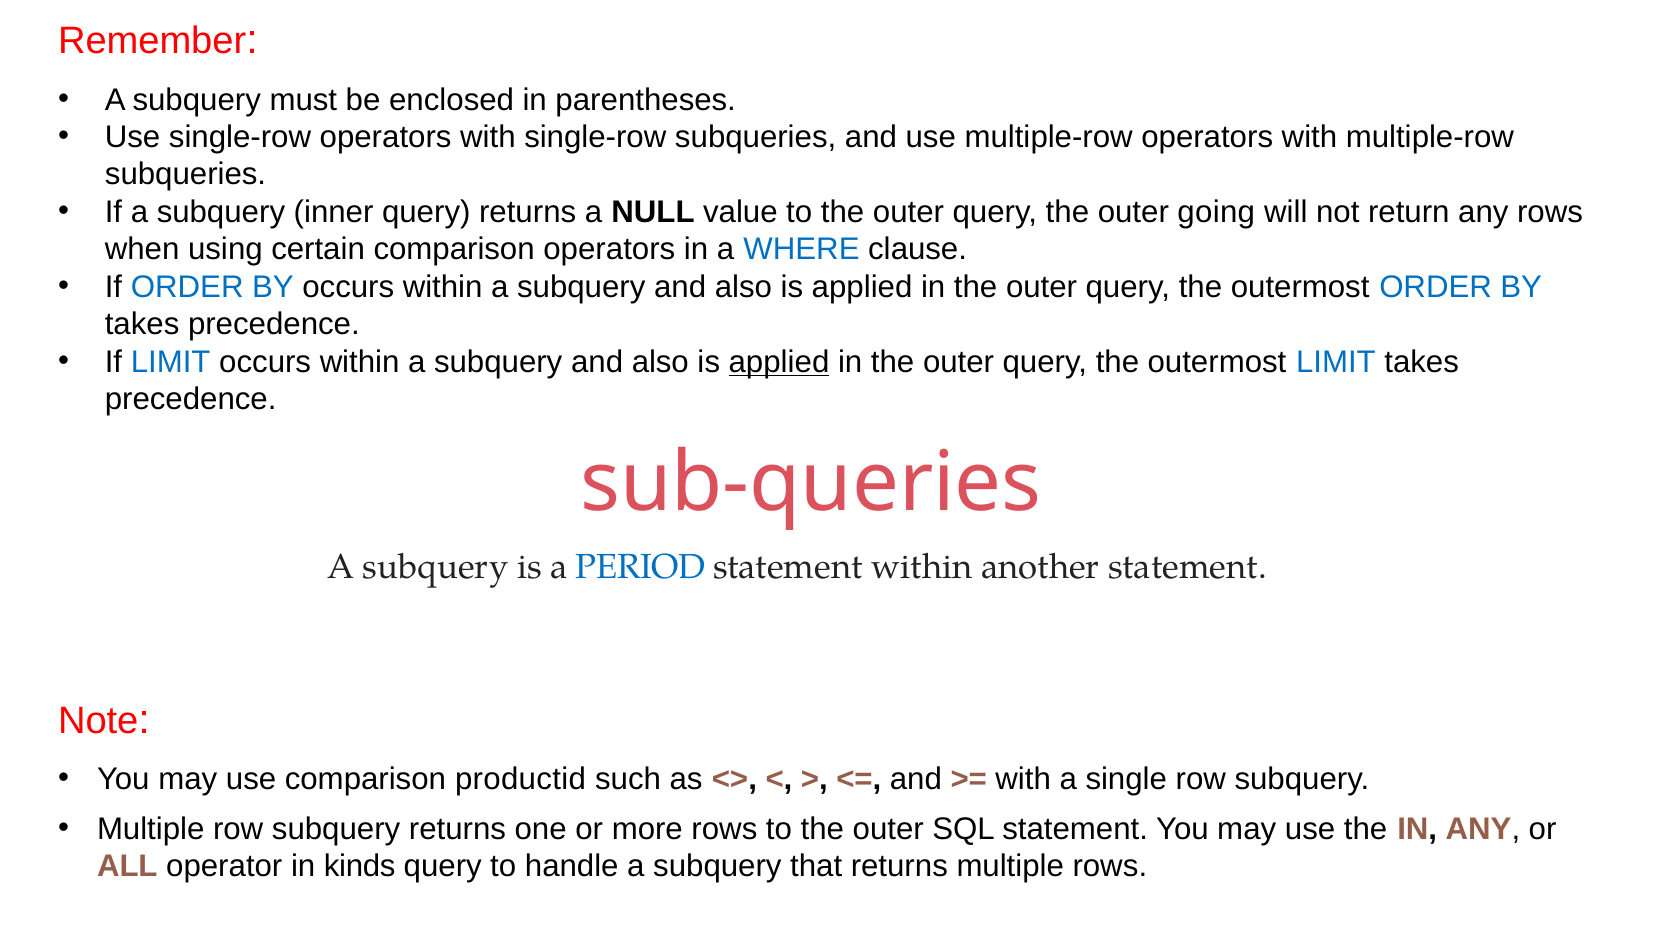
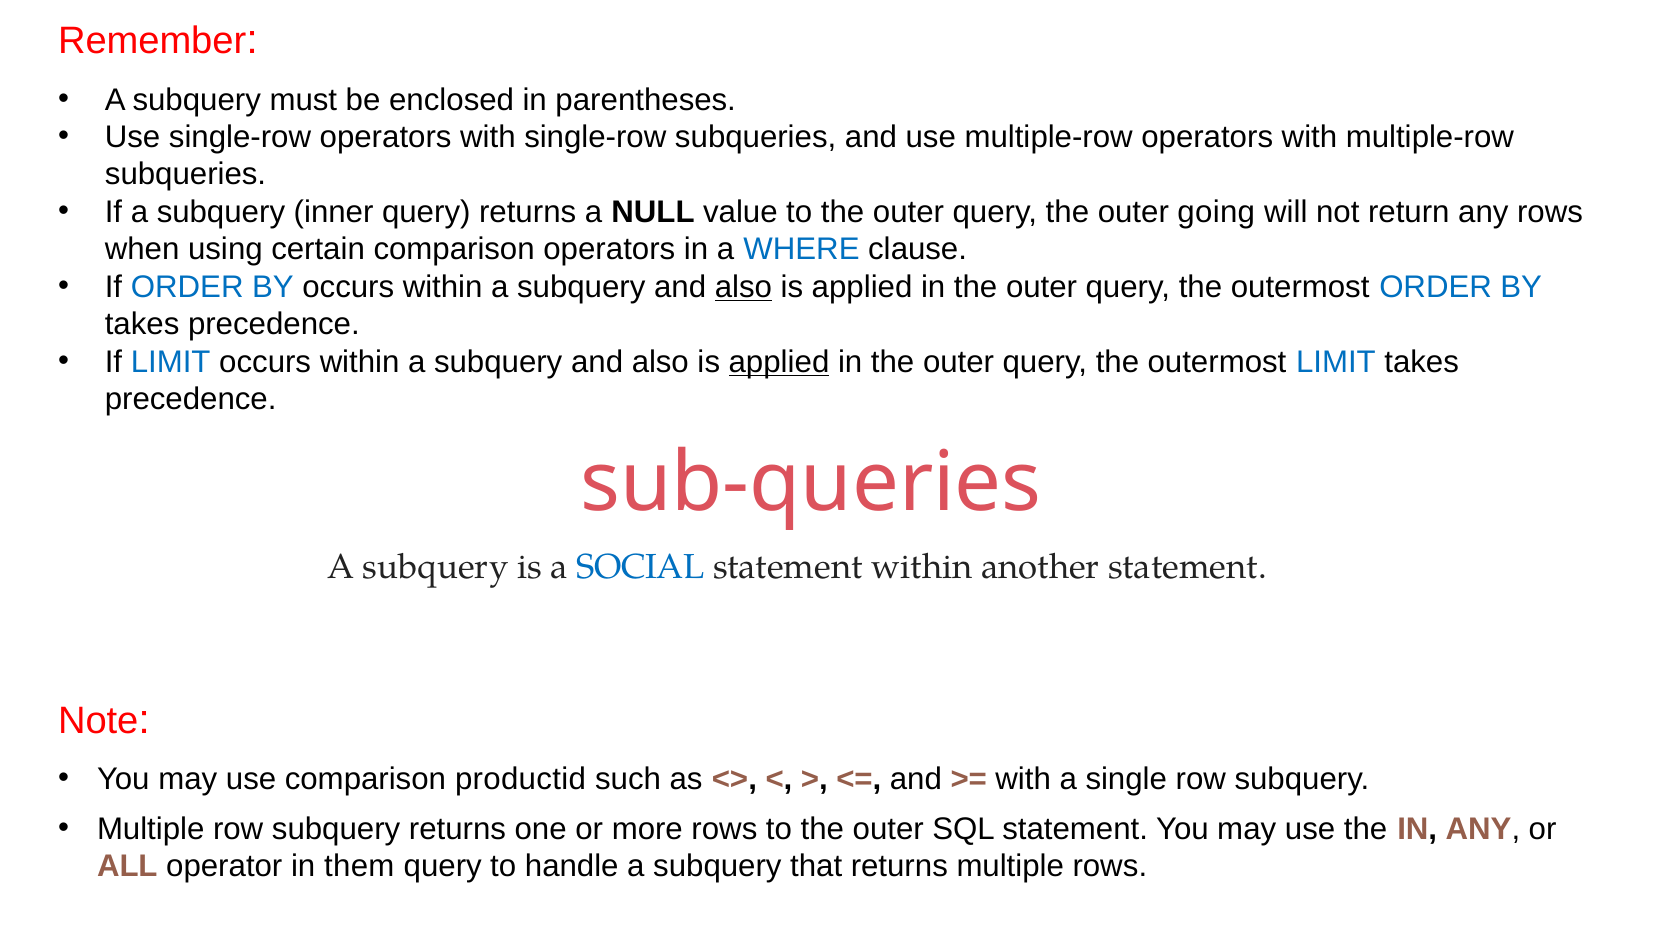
also at (743, 287) underline: none -> present
PERIOD: PERIOD -> SOCIAL
kinds: kinds -> them
